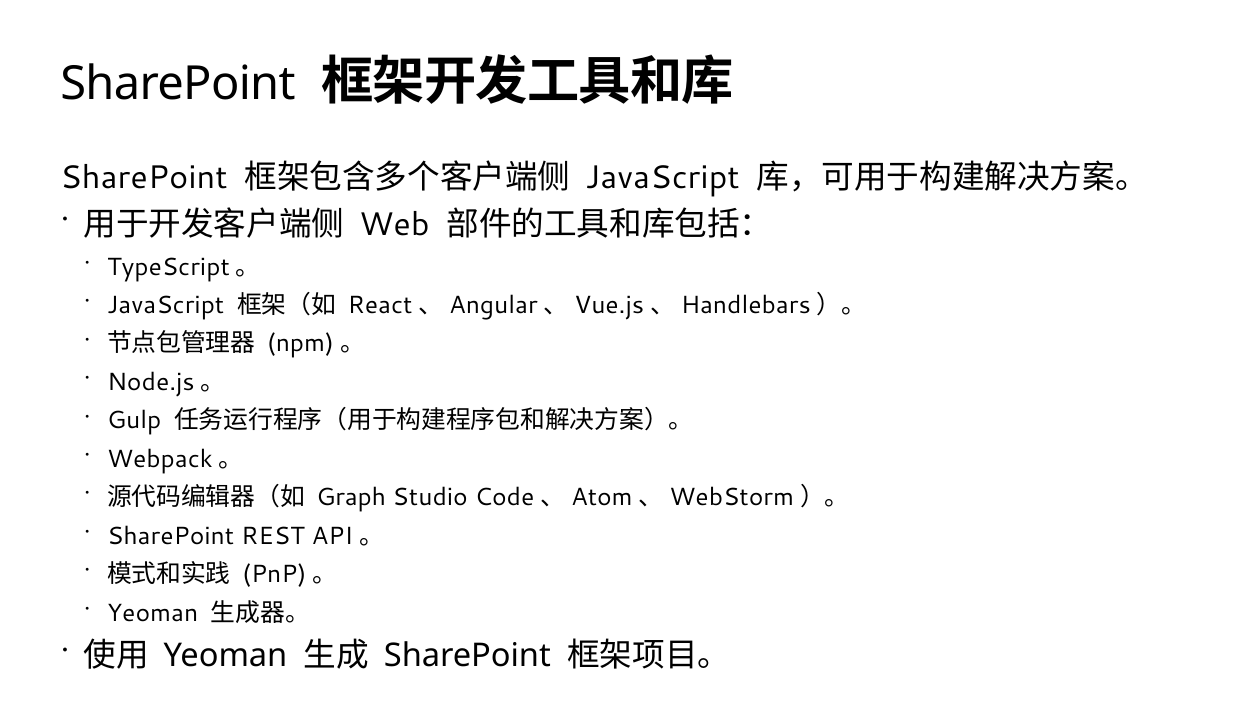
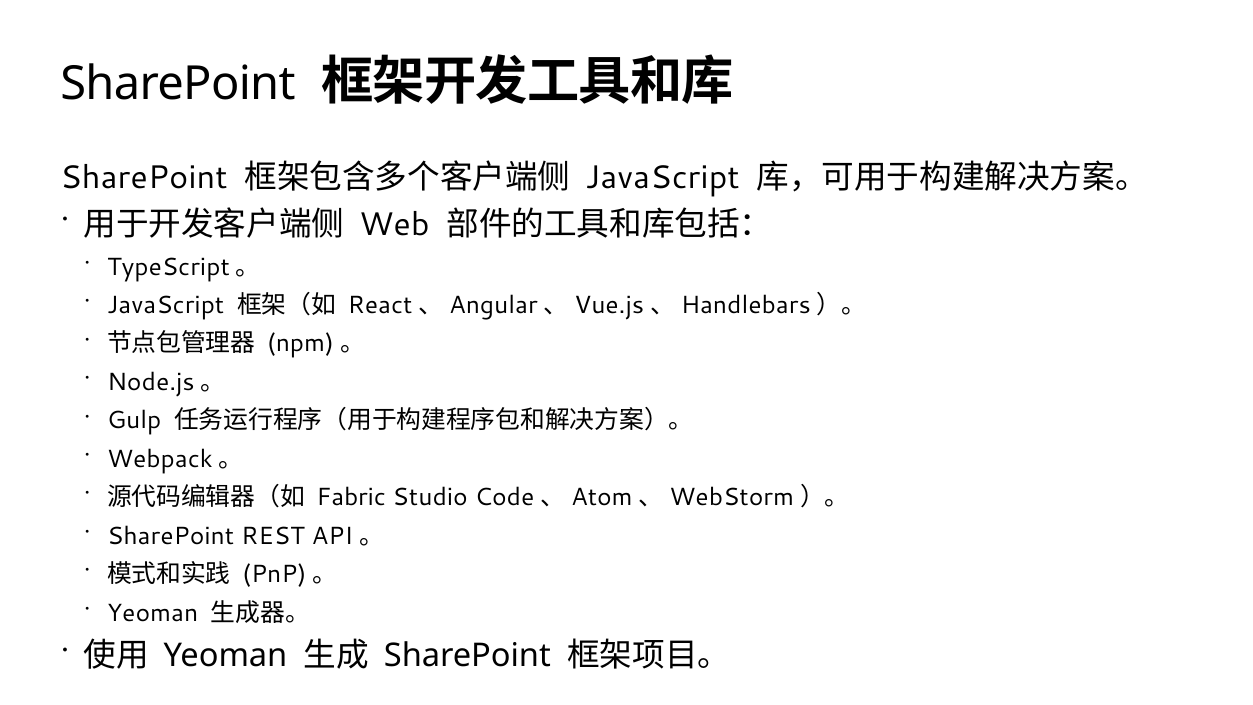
Graph: Graph -> Fabric
